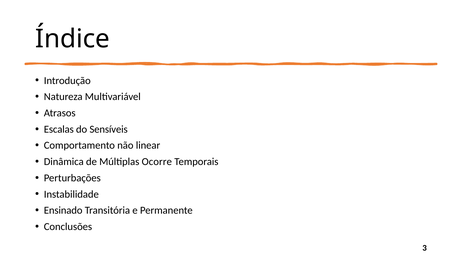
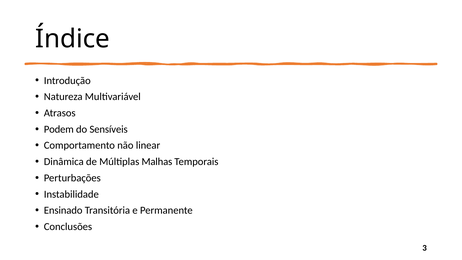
Escalas: Escalas -> Podem
Ocorre: Ocorre -> Malhas
